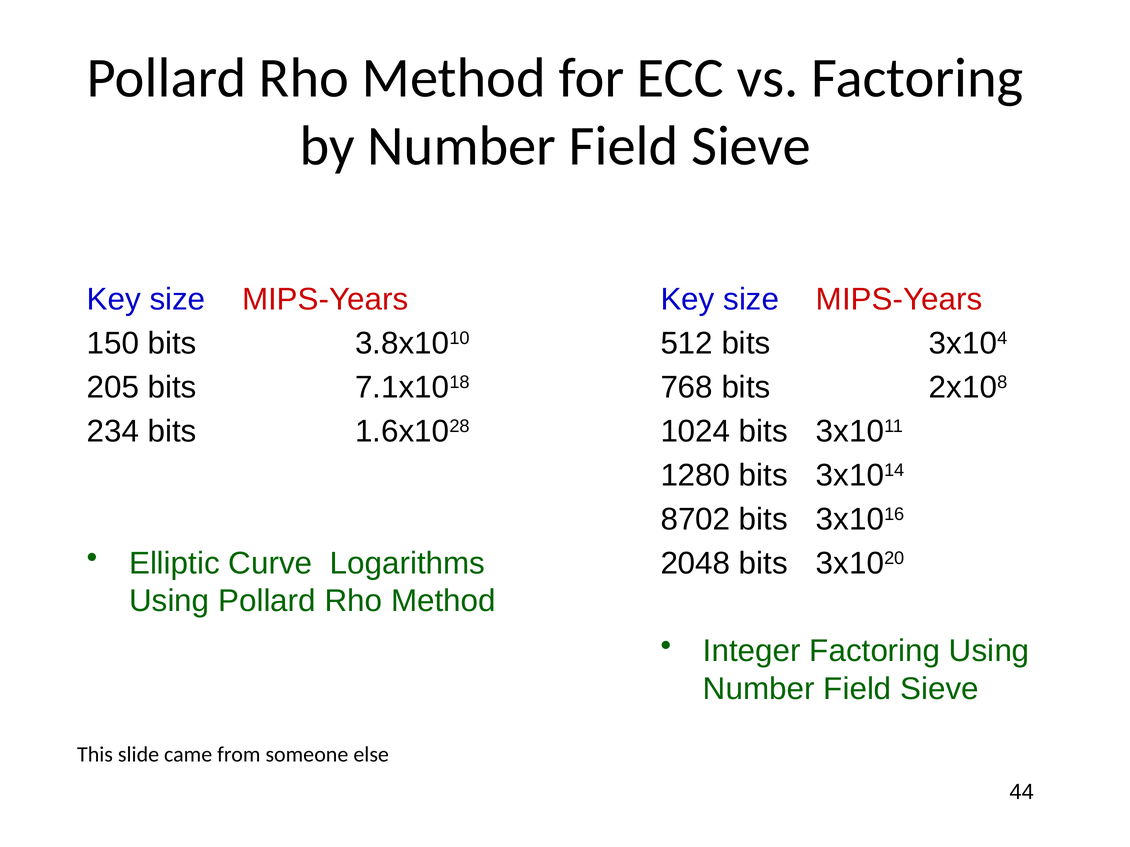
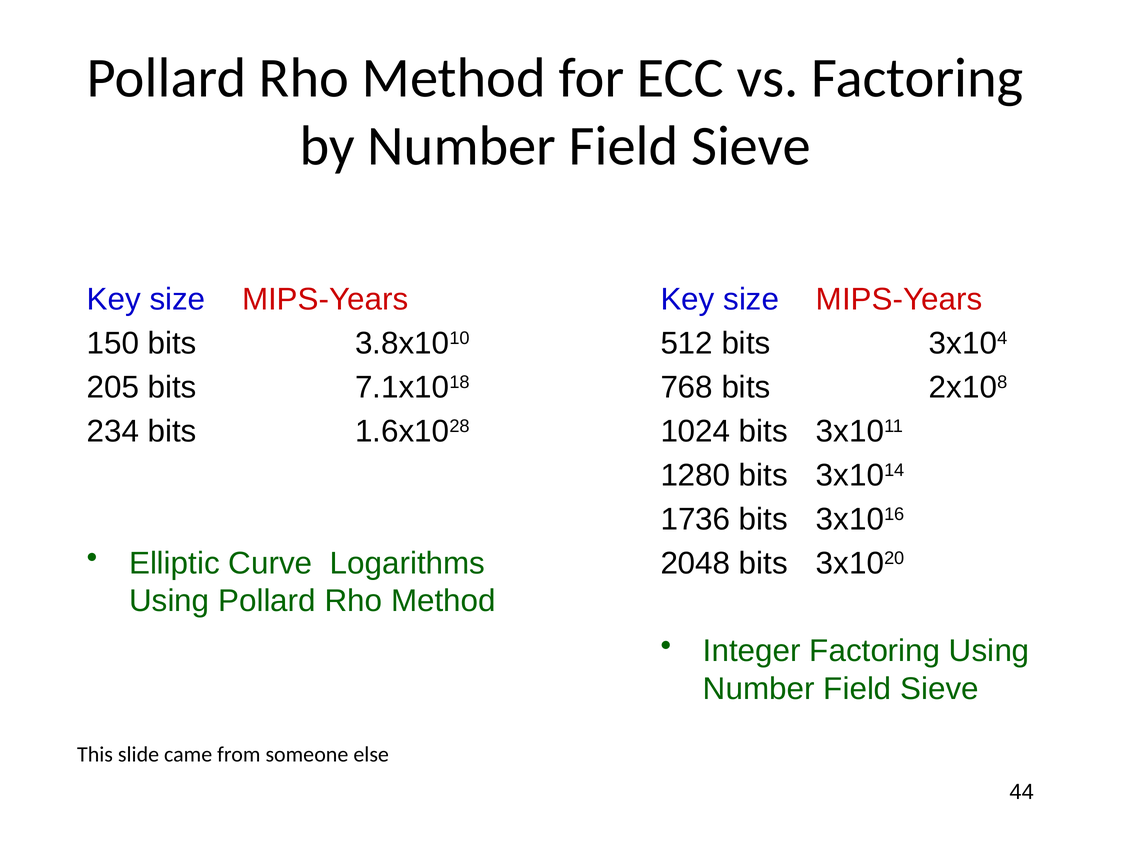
8702: 8702 -> 1736
